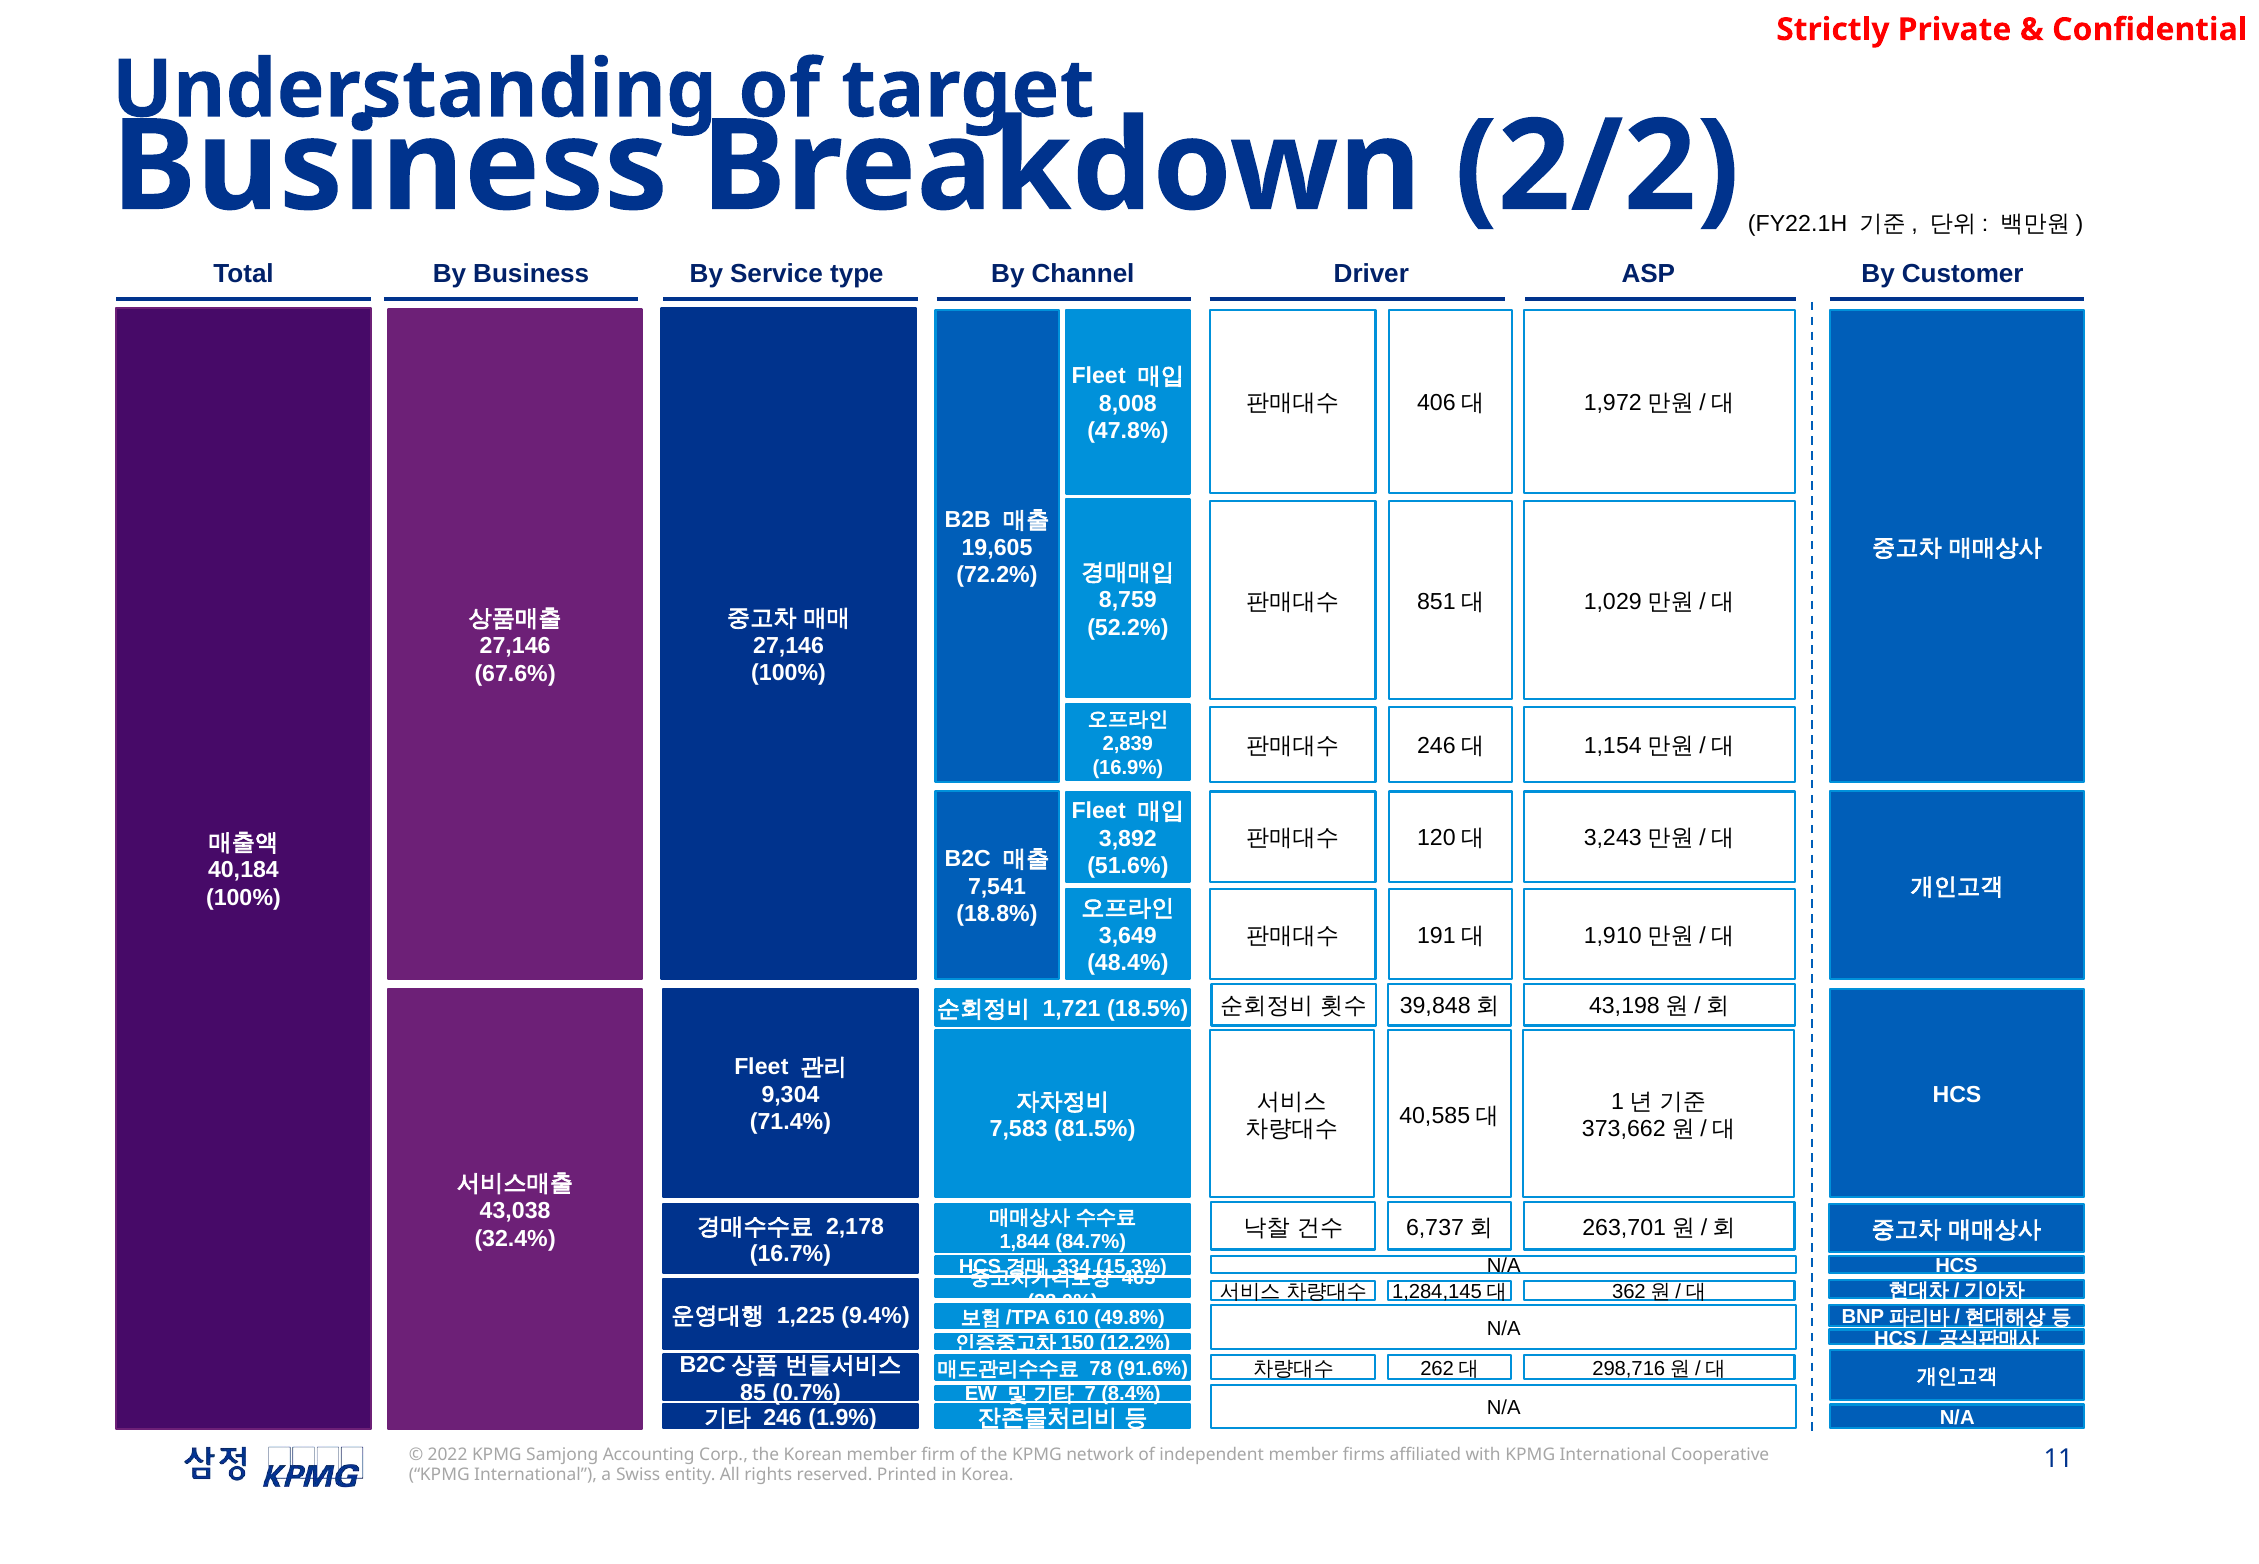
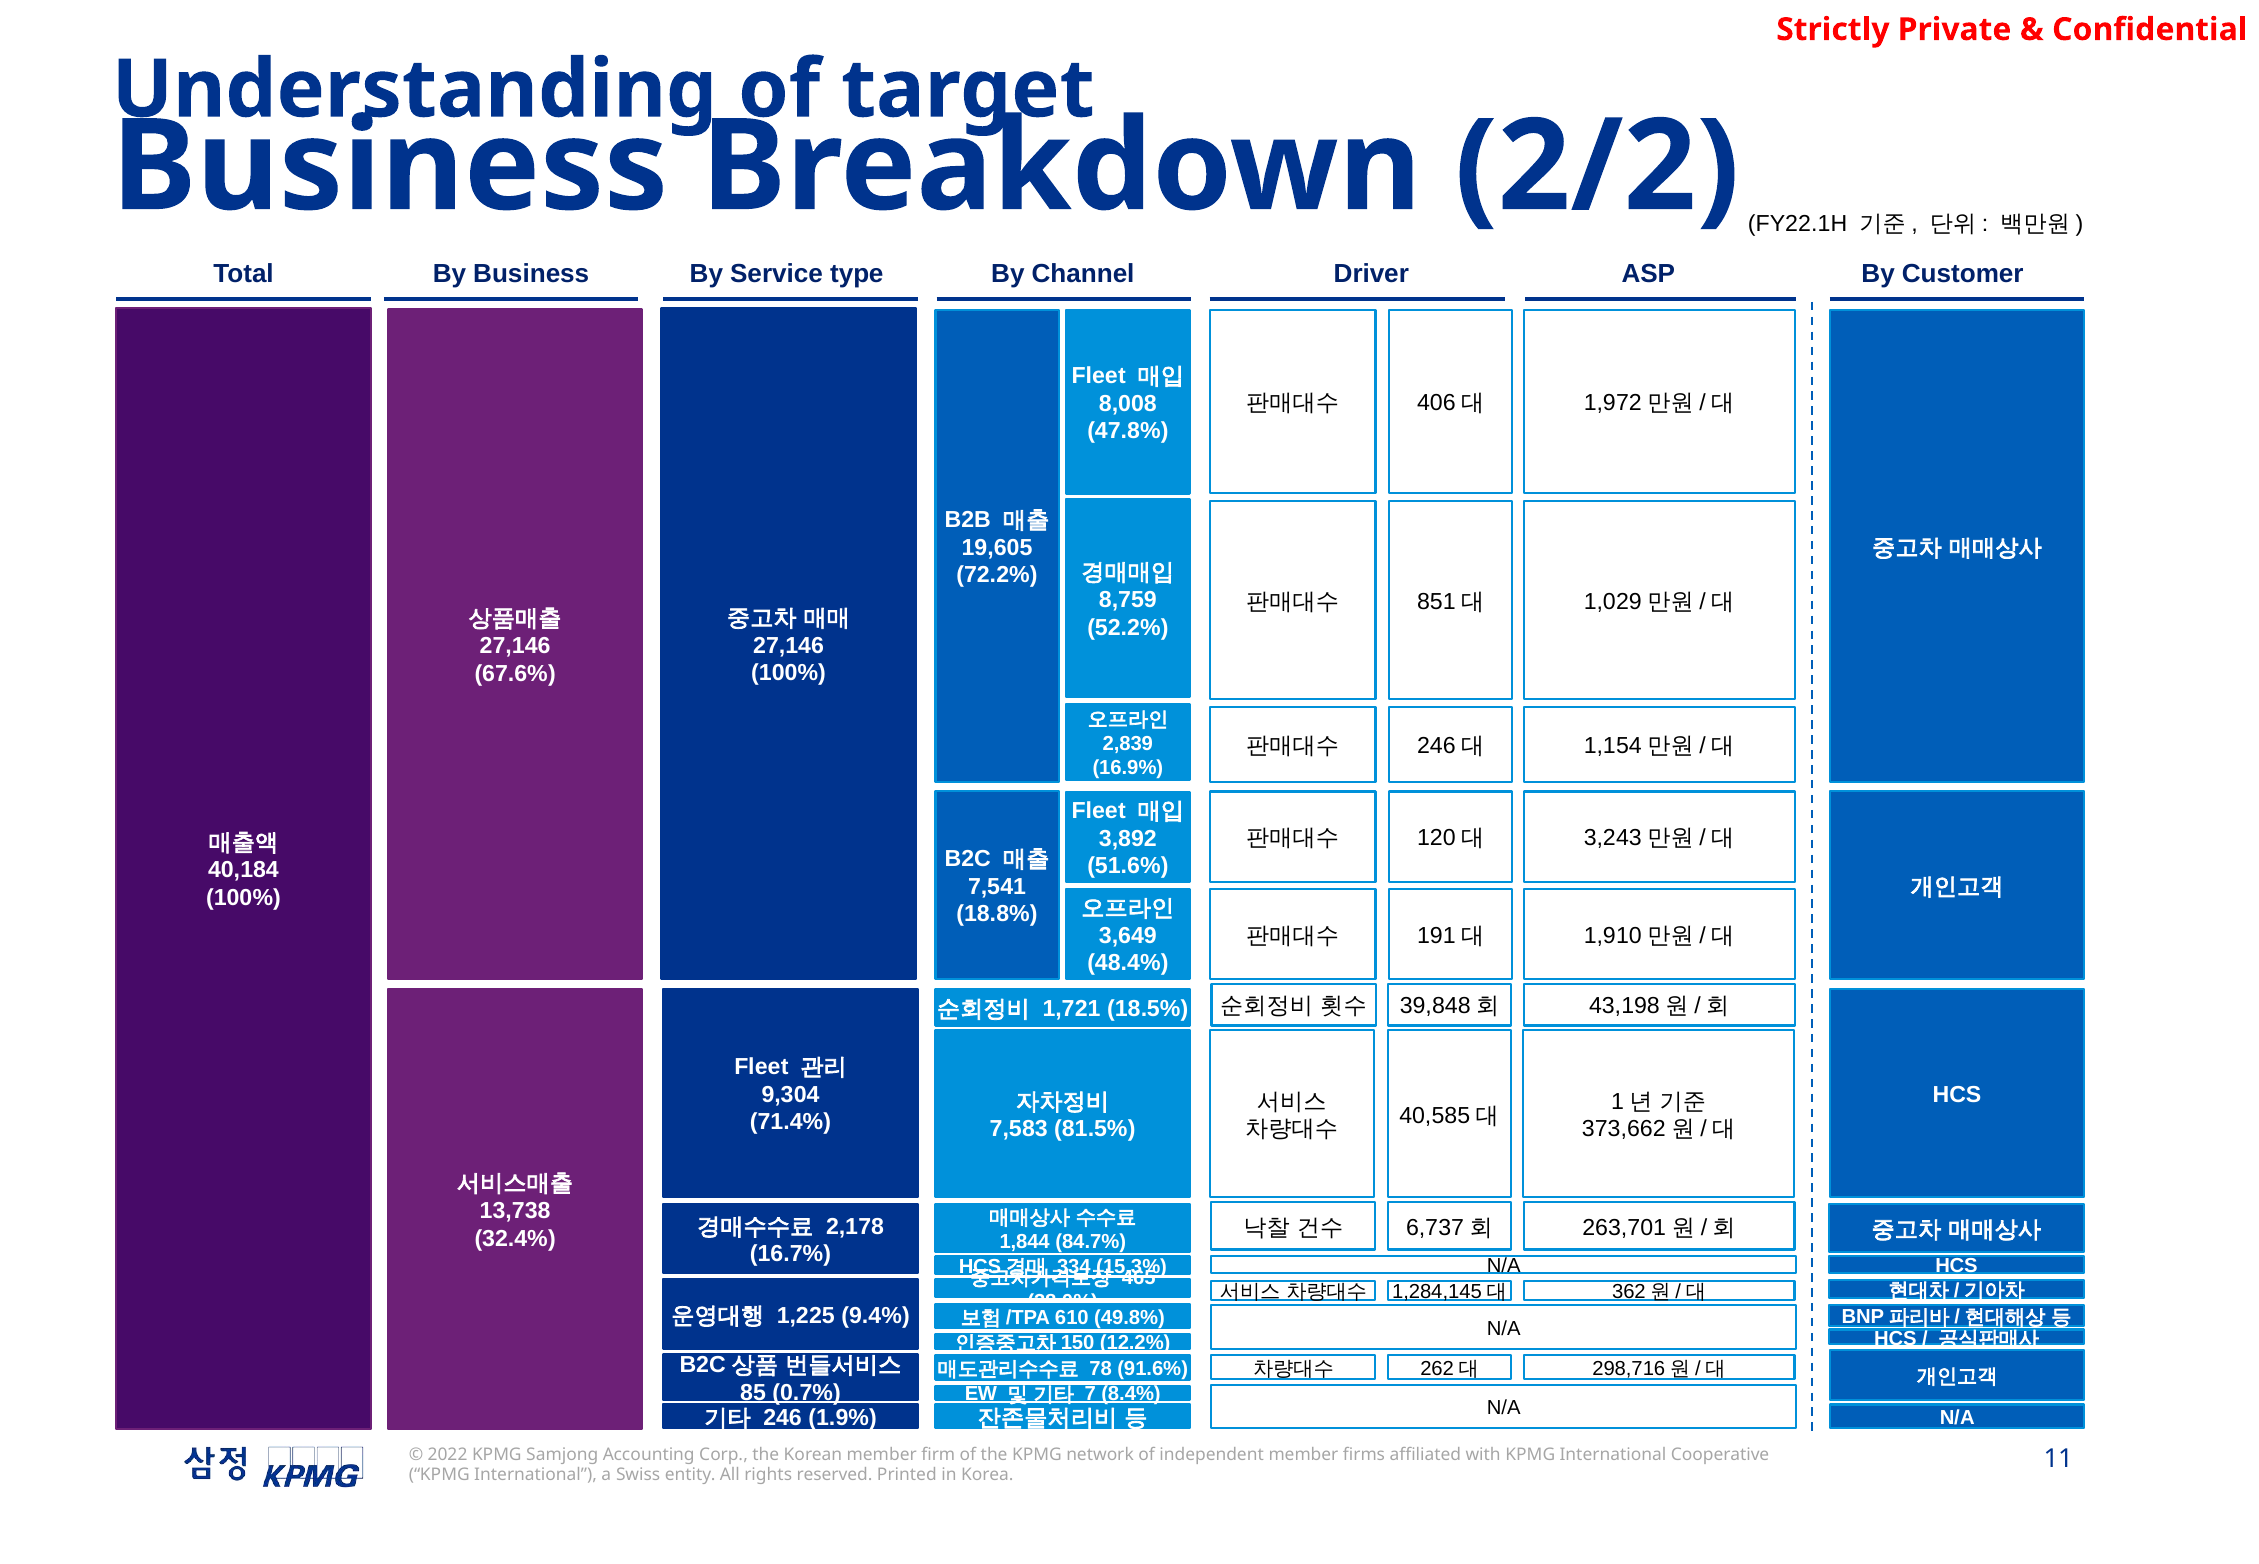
43,038: 43,038 -> 13,738
